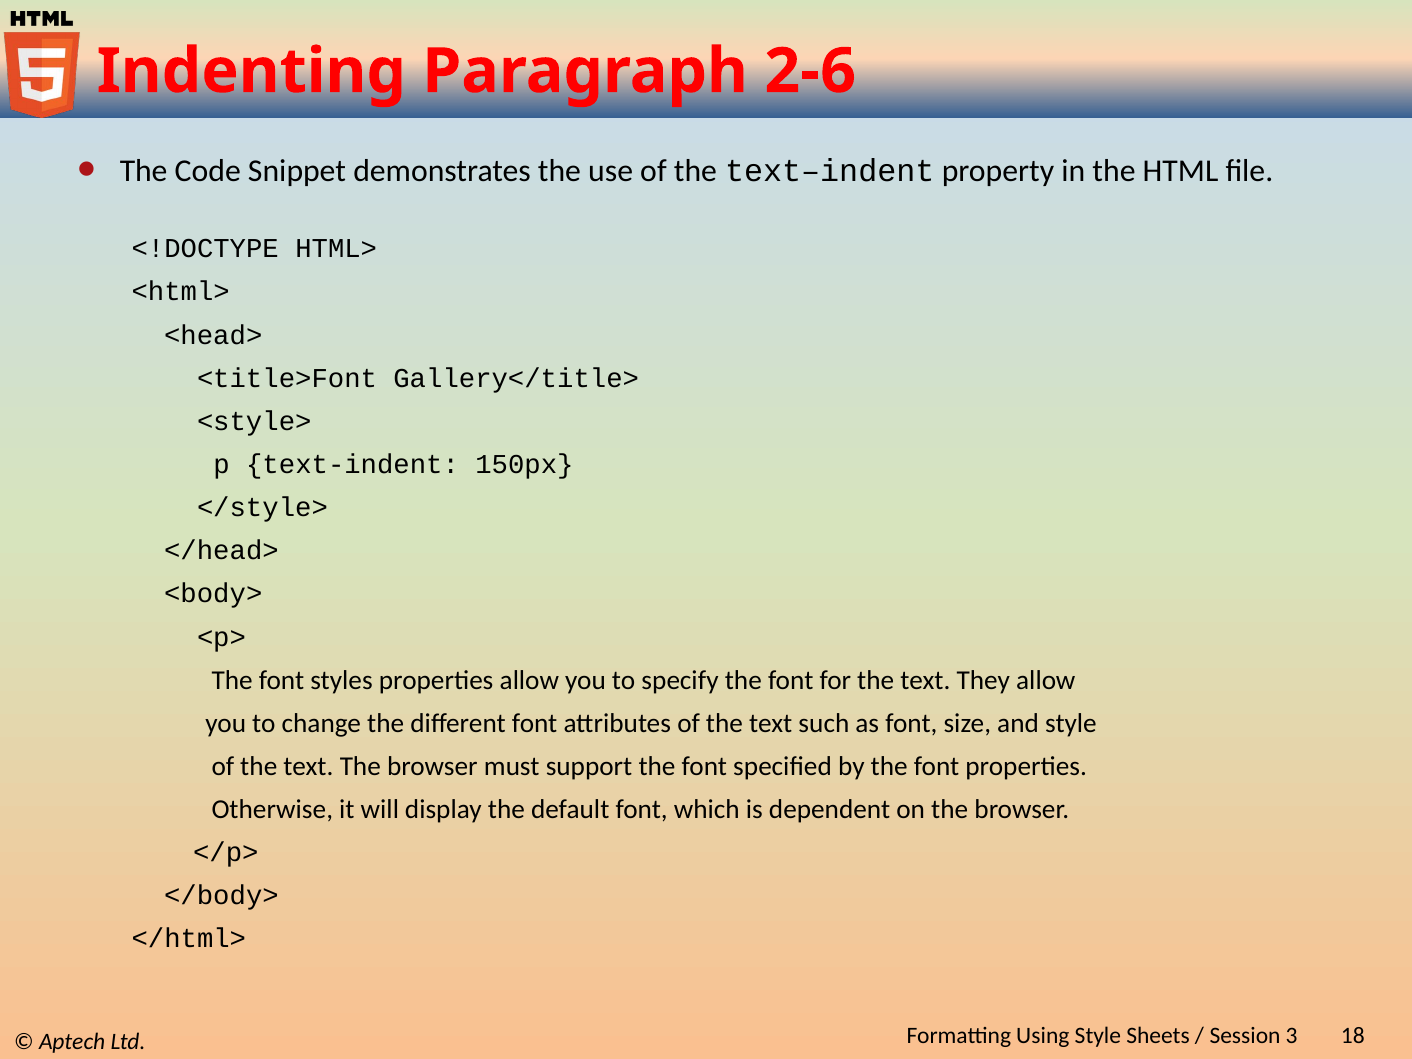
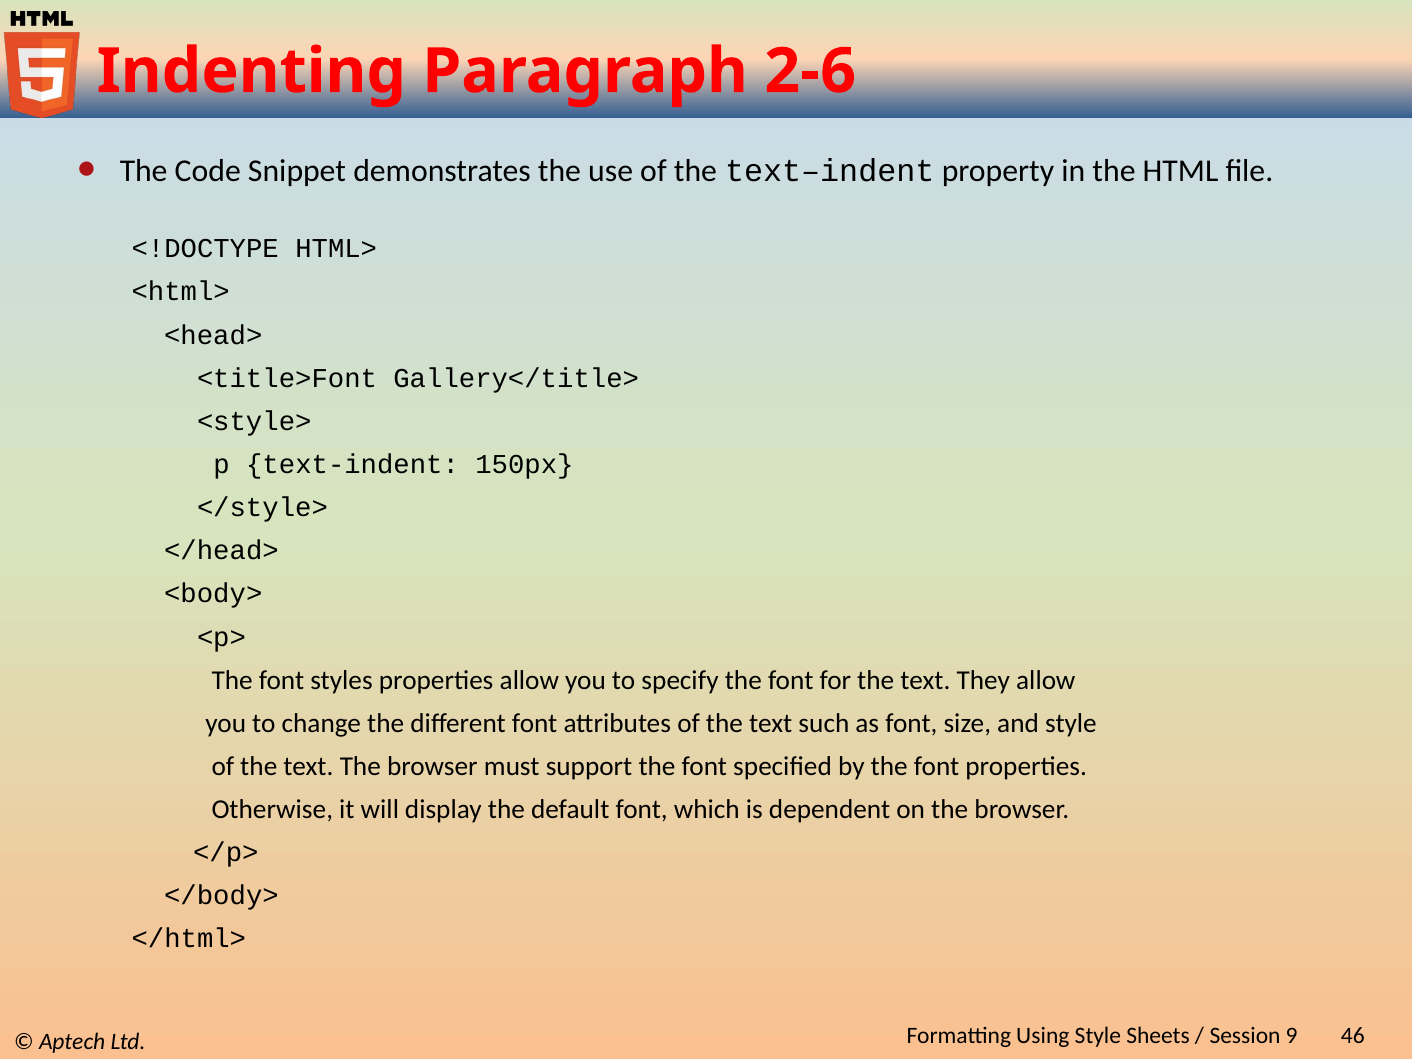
3: 3 -> 9
18: 18 -> 46
